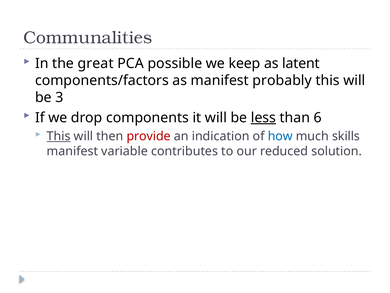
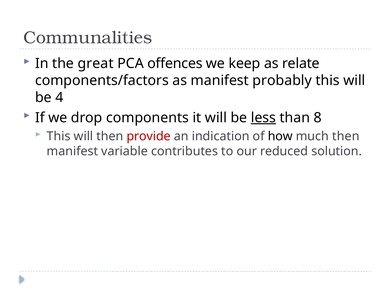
possible: possible -> offences
latent: latent -> relate
3: 3 -> 4
6: 6 -> 8
This at (59, 136) underline: present -> none
how colour: blue -> black
much skills: skills -> then
